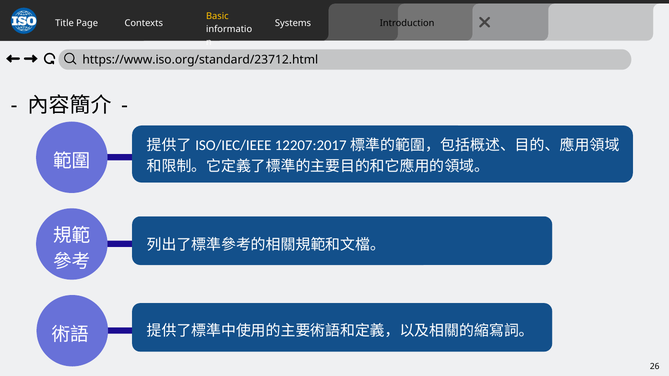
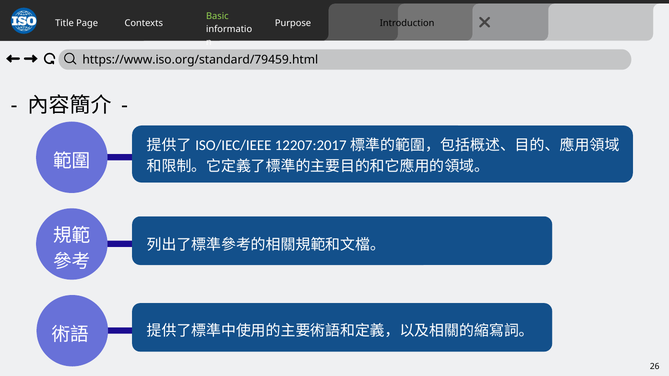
Basic colour: yellow -> light green
Systems: Systems -> Purpose
https://www.iso.org/standard/23712.html: https://www.iso.org/standard/23712.html -> https://www.iso.org/standard/79459.html
